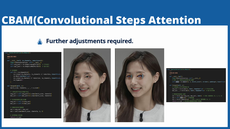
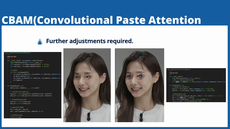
Steps: Steps -> Paste
